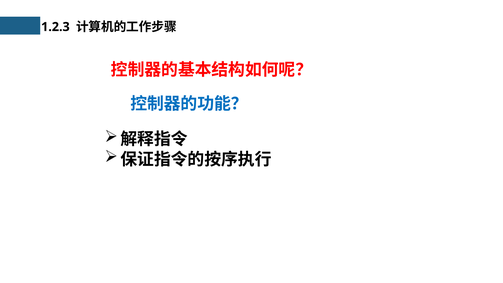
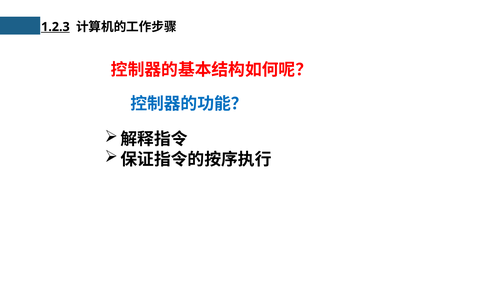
1.2.3 underline: none -> present
